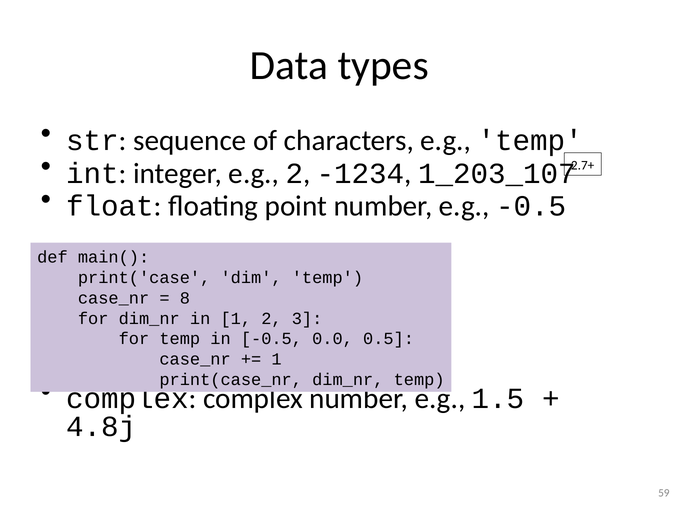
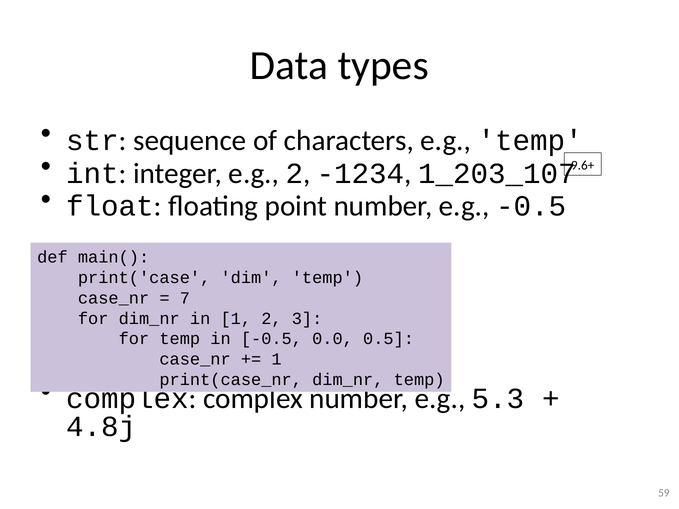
2.7+: 2.7+ -> 9.6+
8: 8 -> 7
1.5: 1.5 -> 5.3
